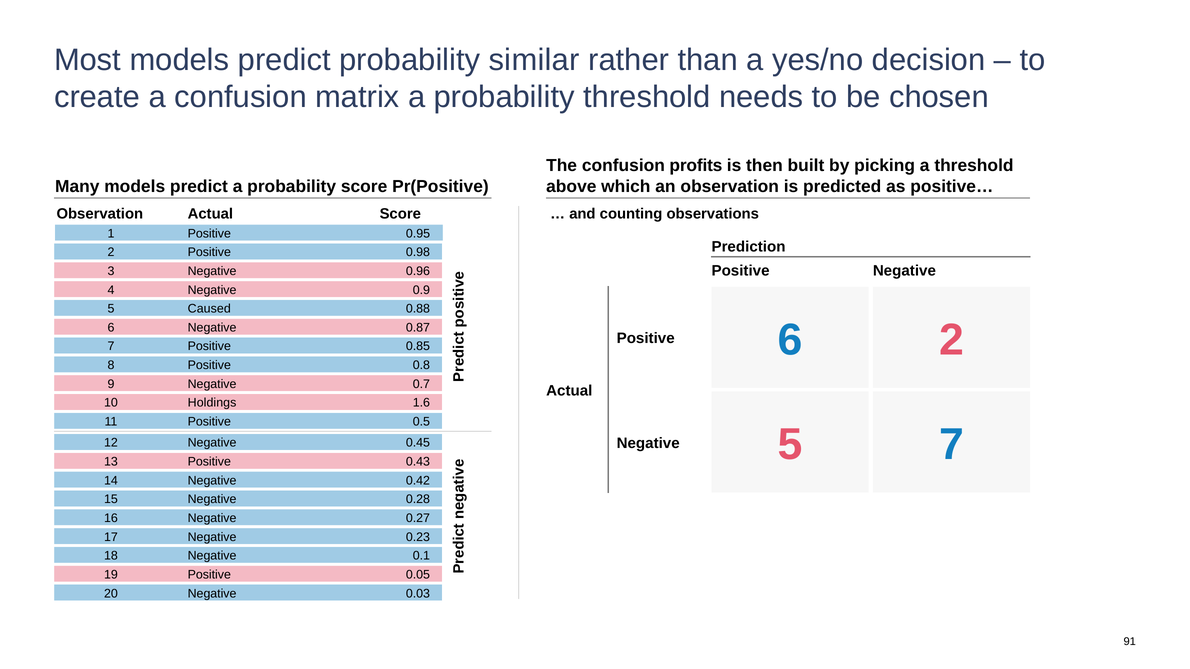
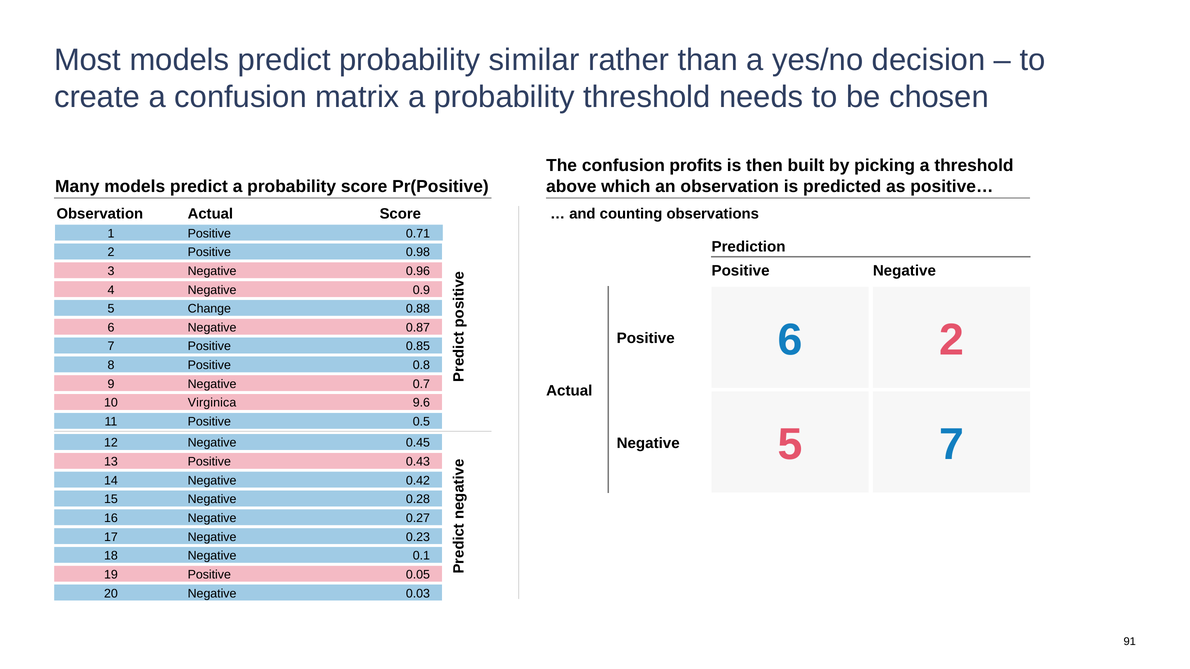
0.95: 0.95 -> 0.71
Caused: Caused -> Change
Holdings: Holdings -> Virginica
1.6: 1.6 -> 9.6
